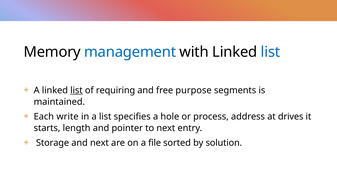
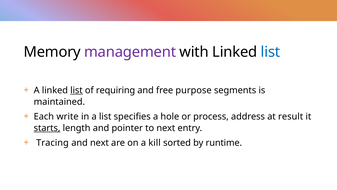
management colour: blue -> purple
drives: drives -> result
starts underline: none -> present
Storage: Storage -> Tracing
file: file -> kill
solution: solution -> runtime
